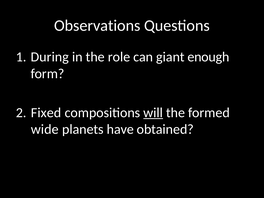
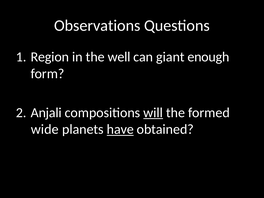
During: During -> Region
role: role -> well
Fixed: Fixed -> Anjali
have underline: none -> present
